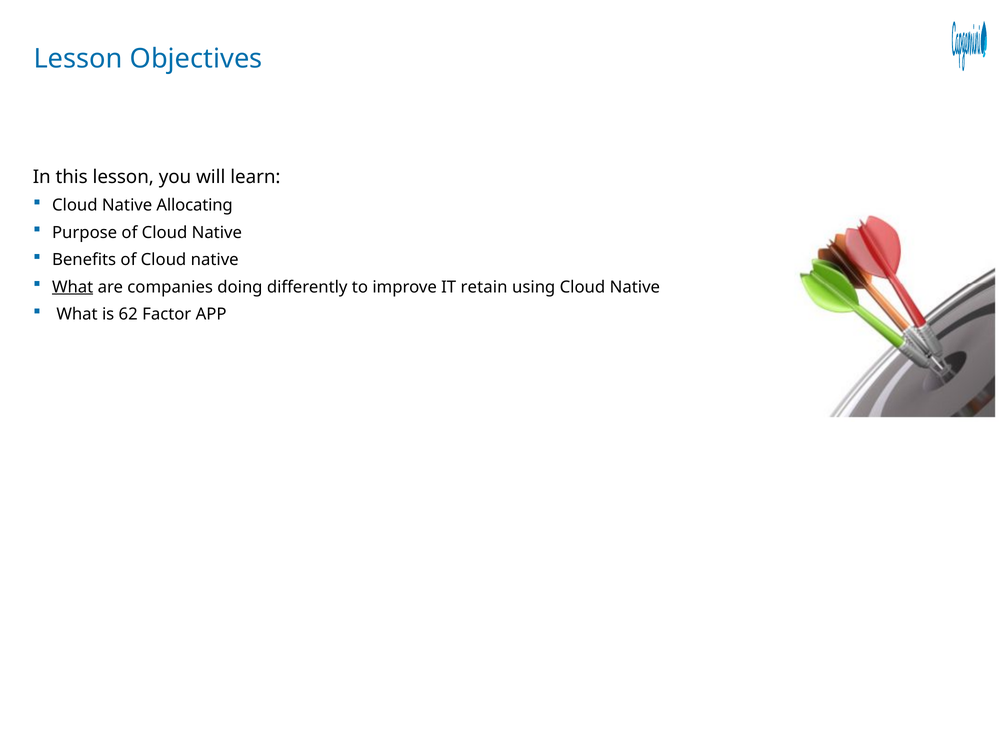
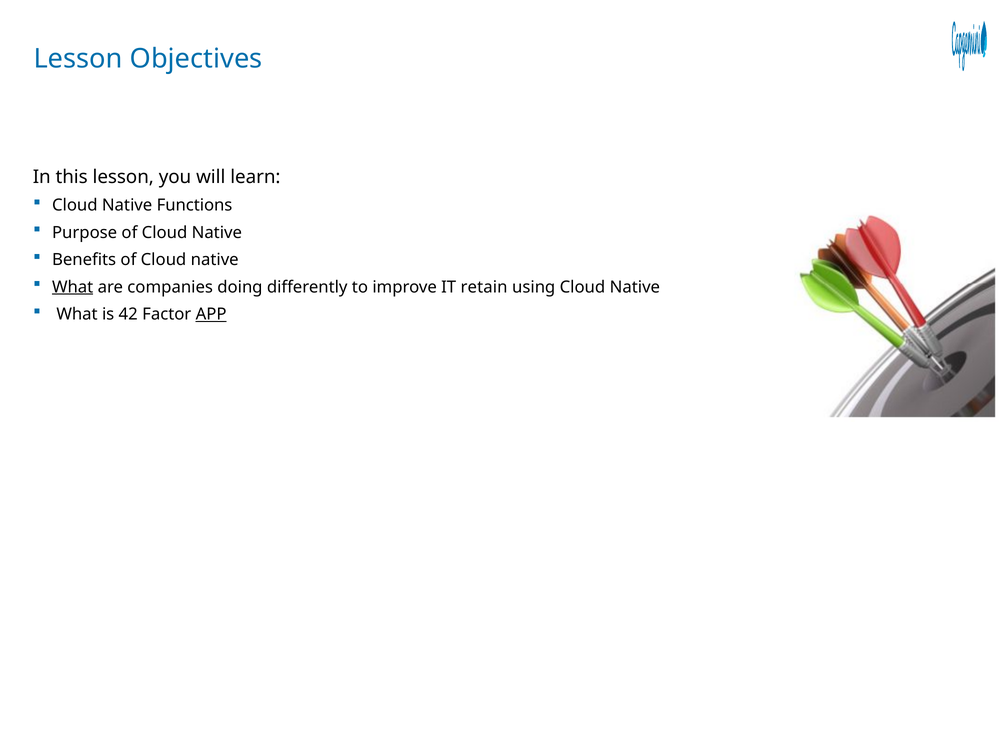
Allocating: Allocating -> Functions
62: 62 -> 42
APP underline: none -> present
